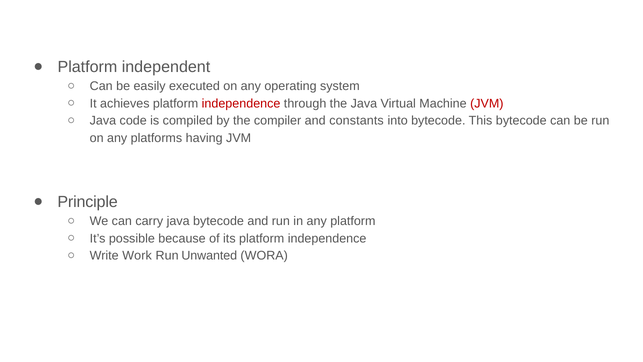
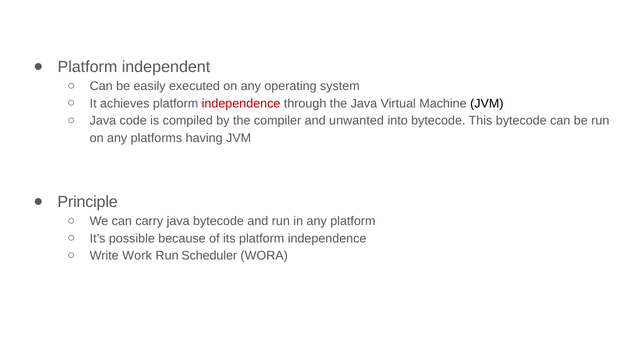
JVM at (487, 103) colour: red -> black
constants: constants -> unwanted
Unwanted: Unwanted -> Scheduler
